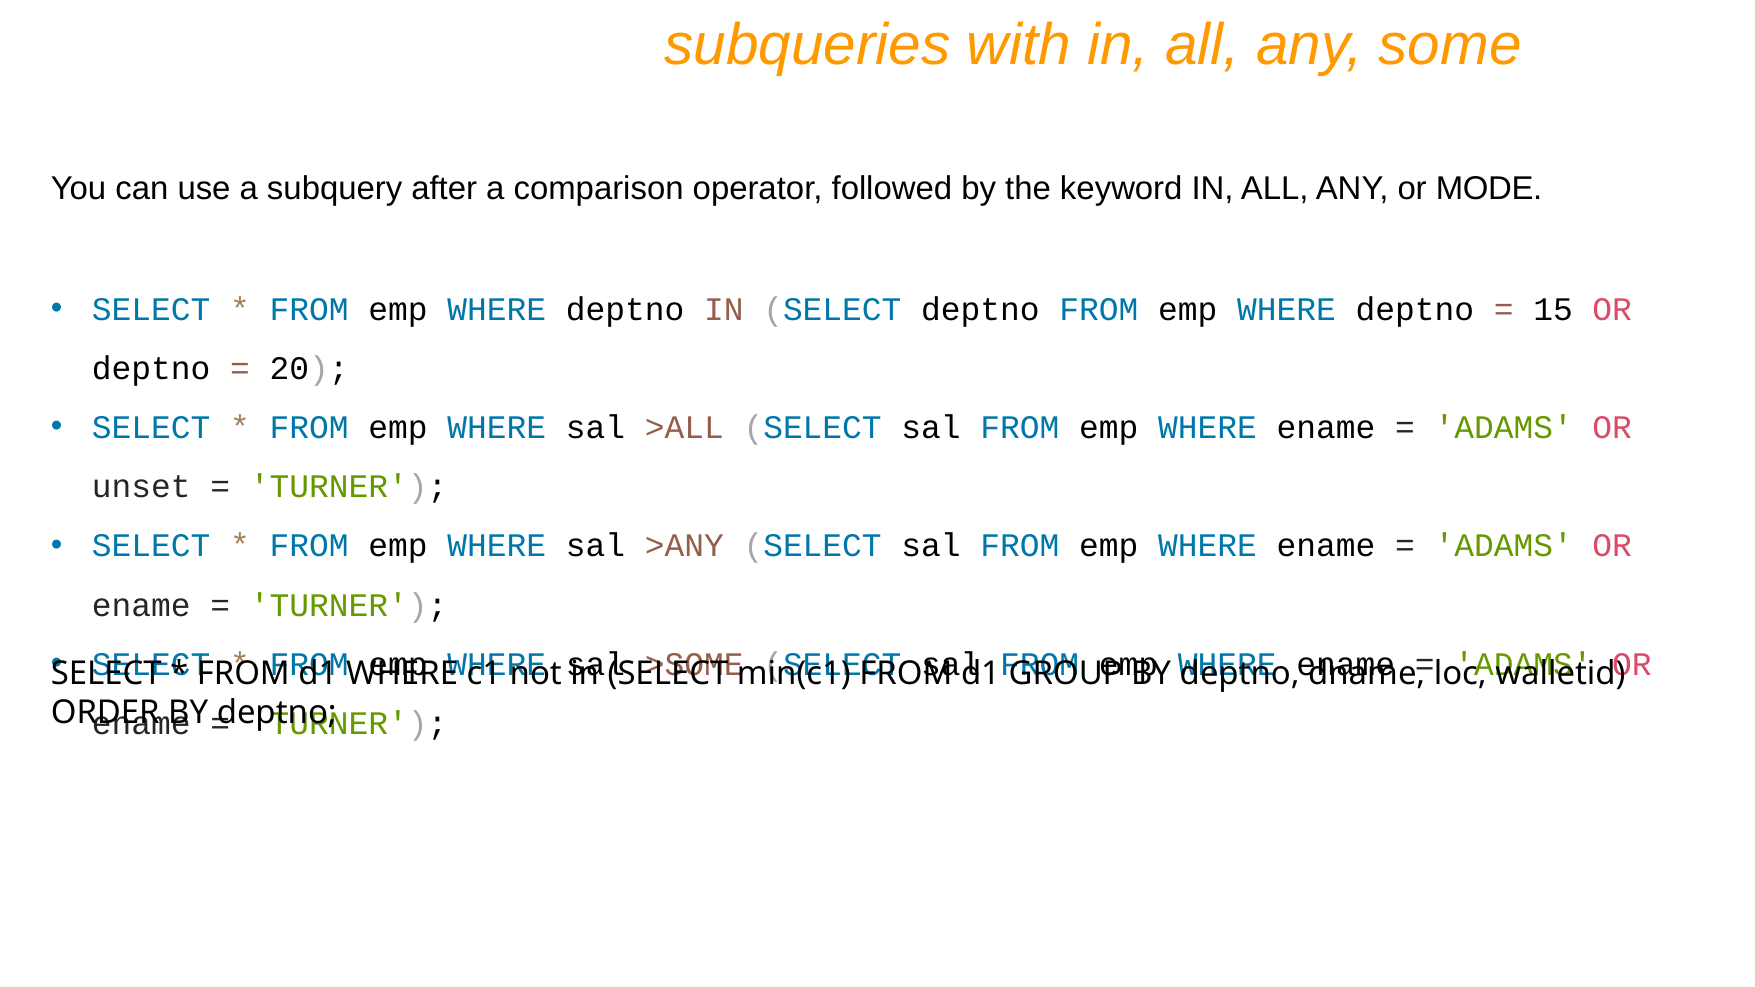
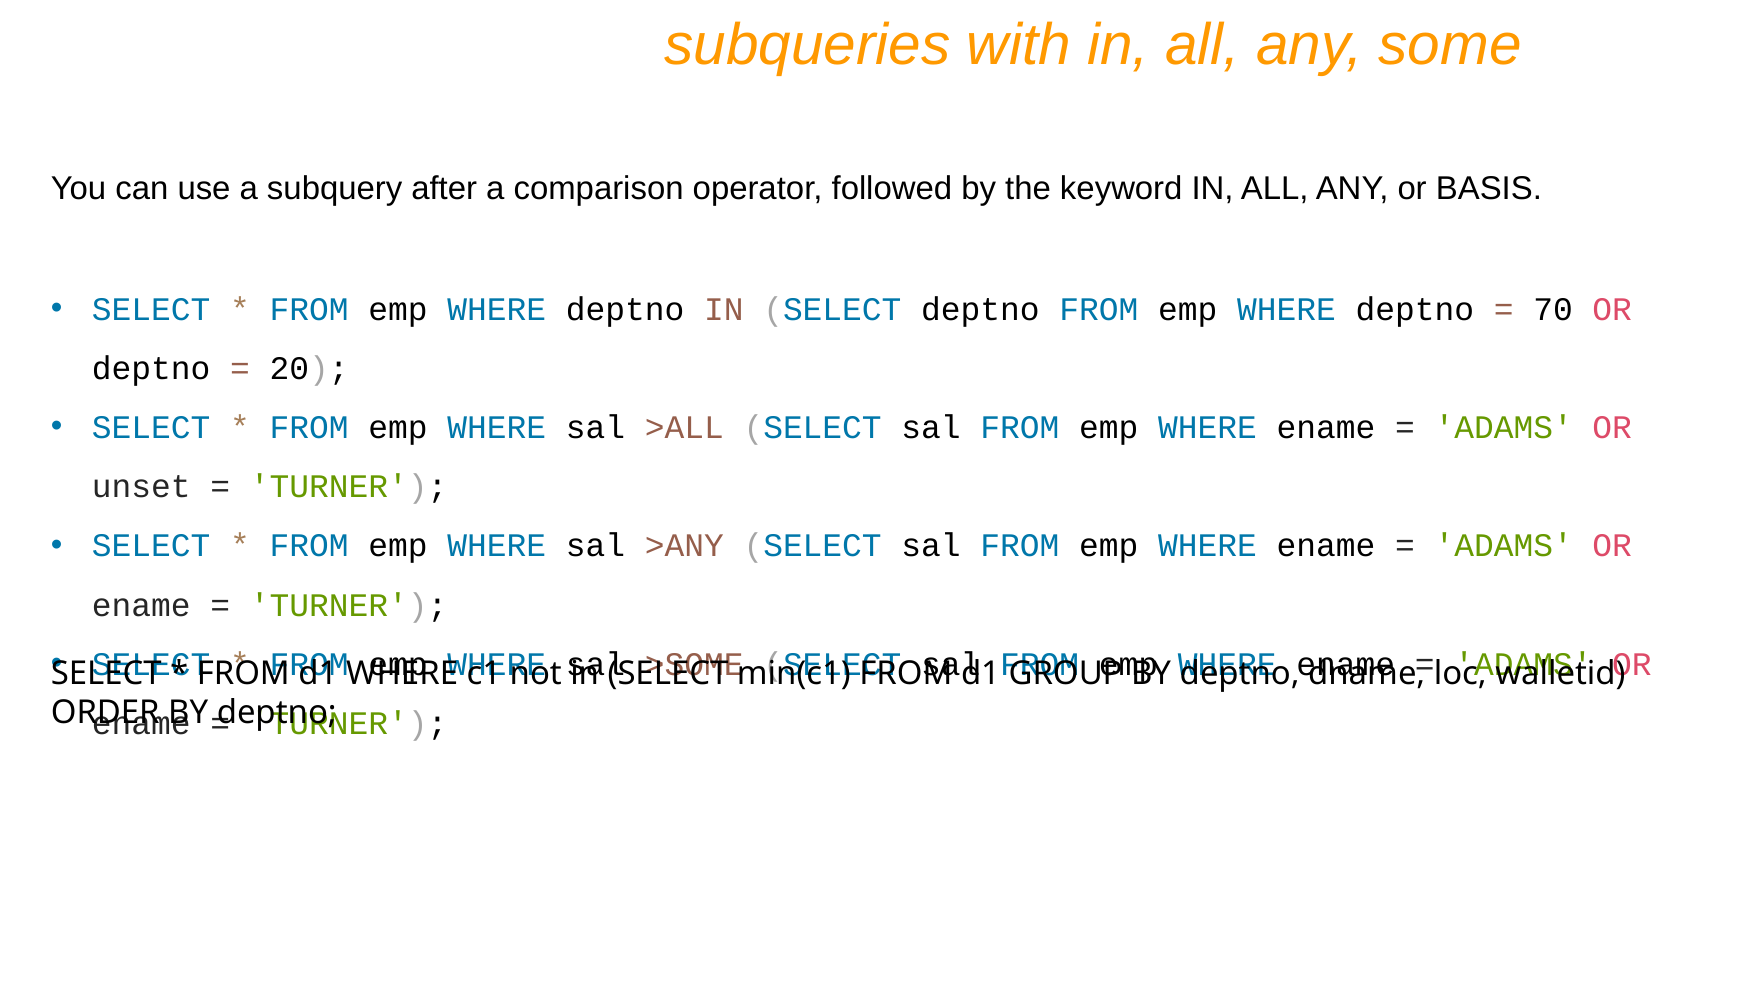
MODE: MODE -> BASIS
15: 15 -> 70
